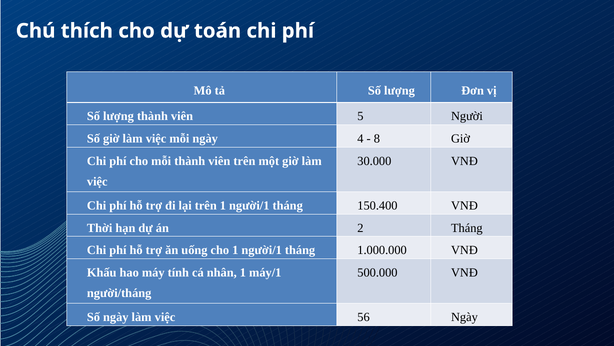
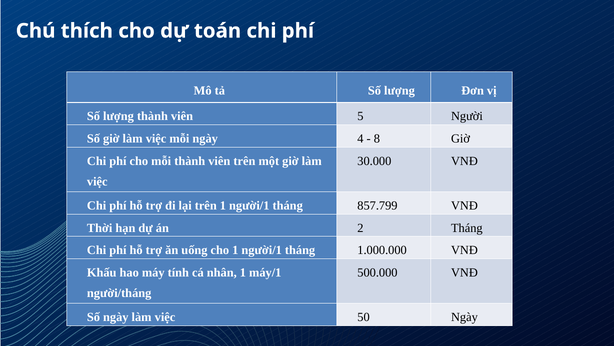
150.400: 150.400 -> 857.799
56: 56 -> 50
